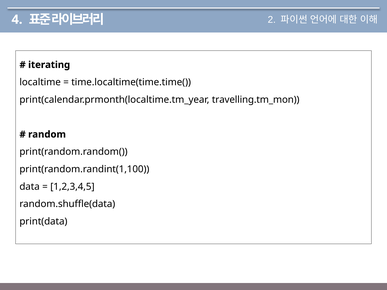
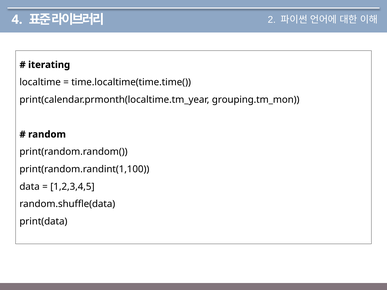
travelling.tm_mon: travelling.tm_mon -> grouping.tm_mon
